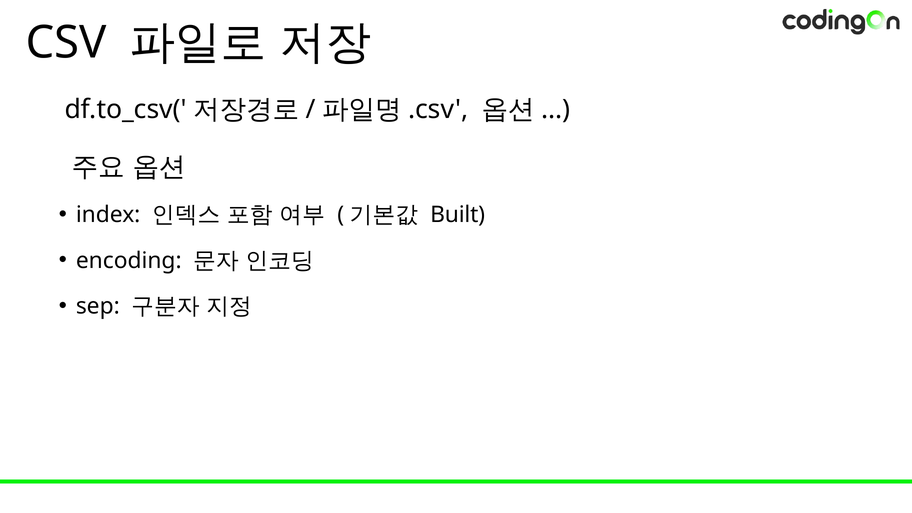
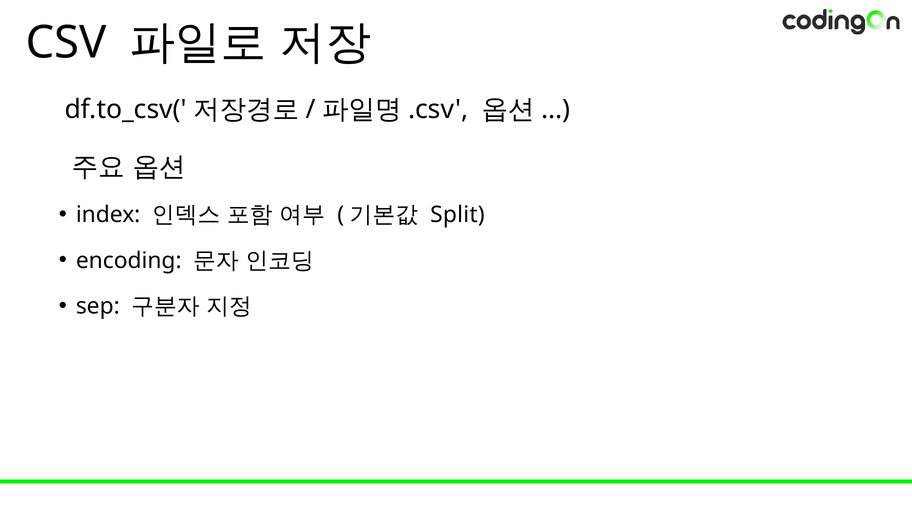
Built: Built -> Split
